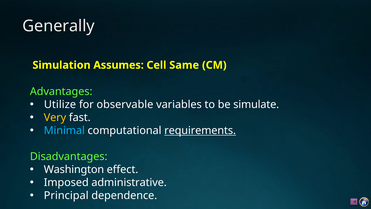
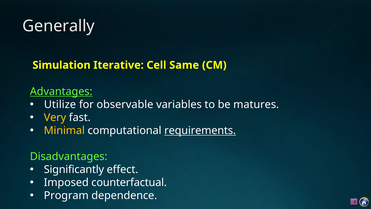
Assumes: Assumes -> Iterative
Advantages underline: none -> present
simulate: simulate -> matures
Minimal colour: light blue -> yellow
Washington: Washington -> Significantly
administrative: administrative -> counterfactual
Principal: Principal -> Program
